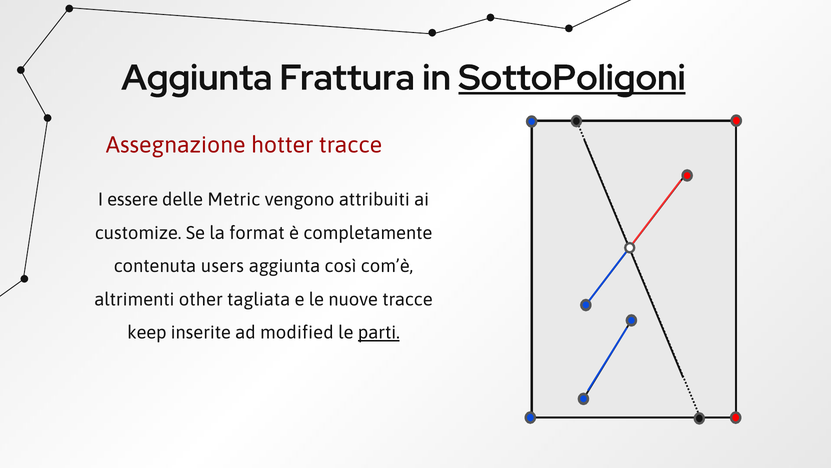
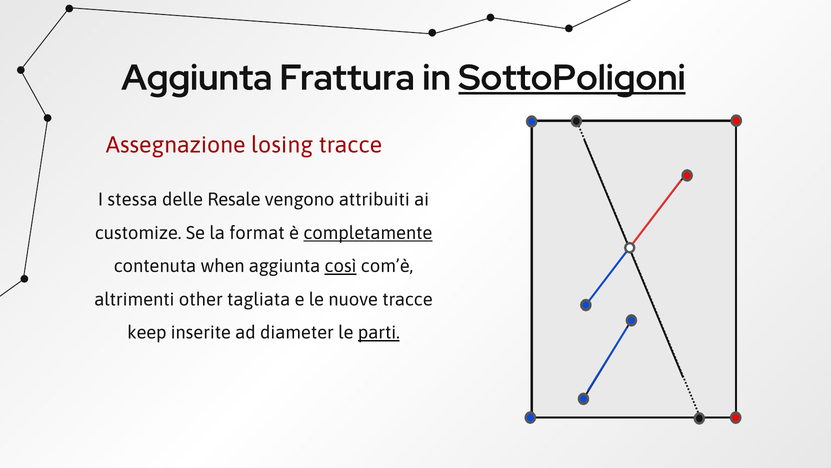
hotter: hotter -> losing
essere: essere -> stessa
Metric: Metric -> Resale
completamente underline: none -> present
users: users -> when
così underline: none -> present
modified: modified -> diameter
